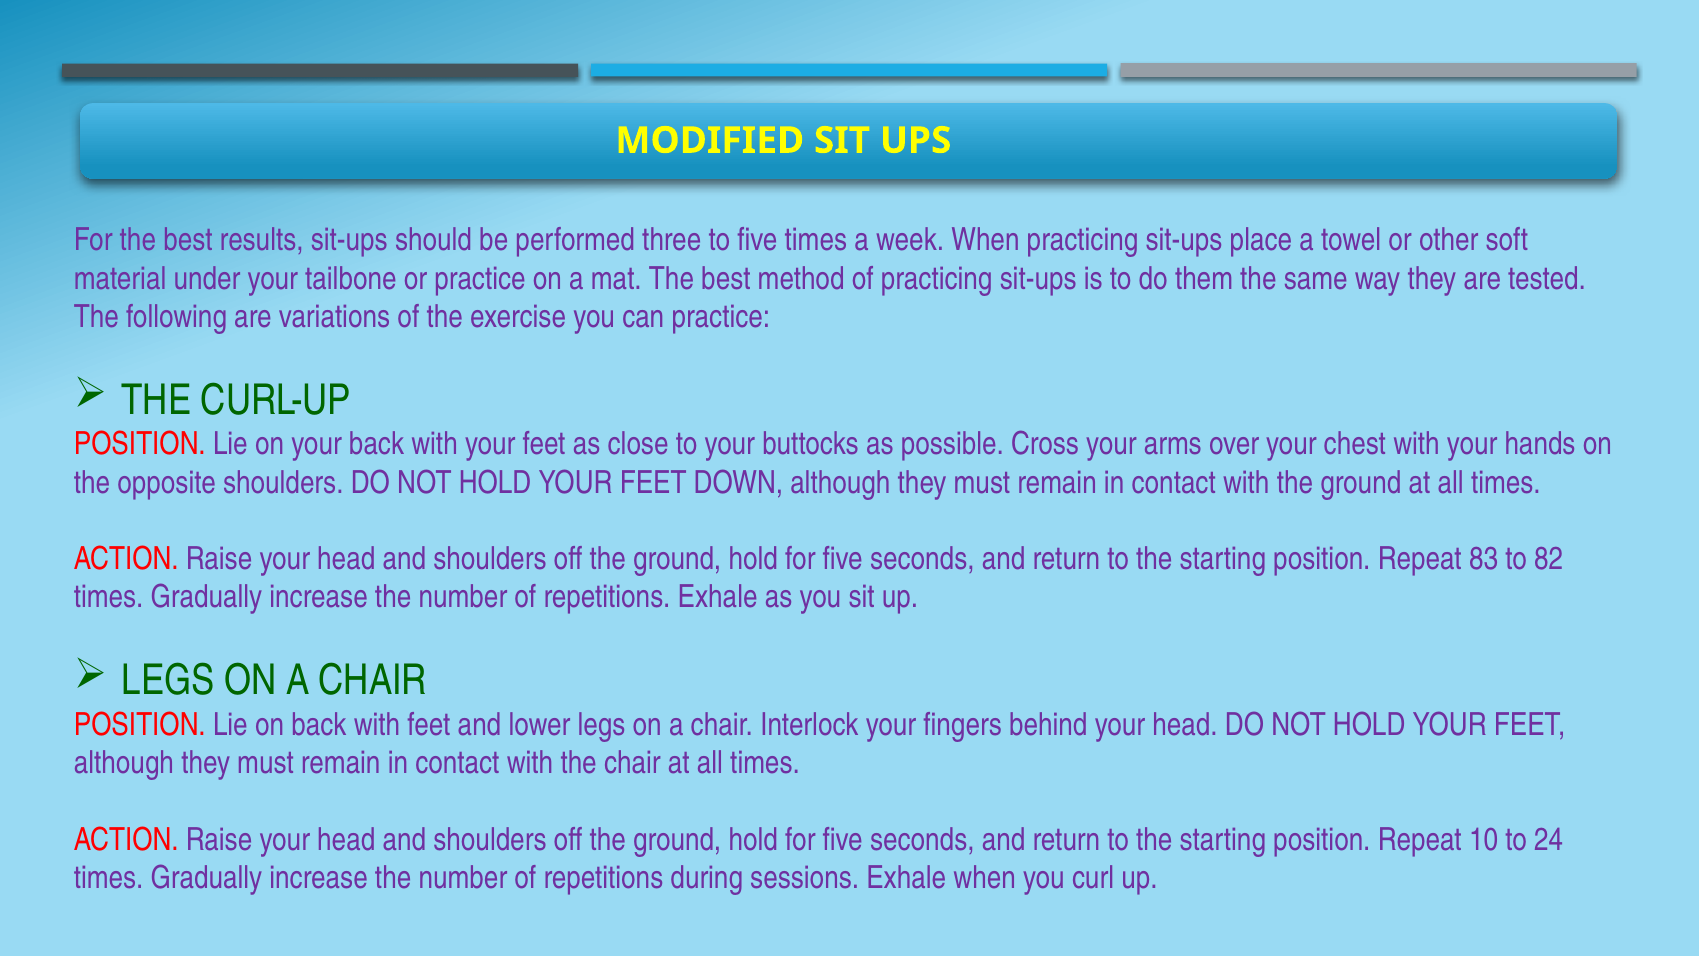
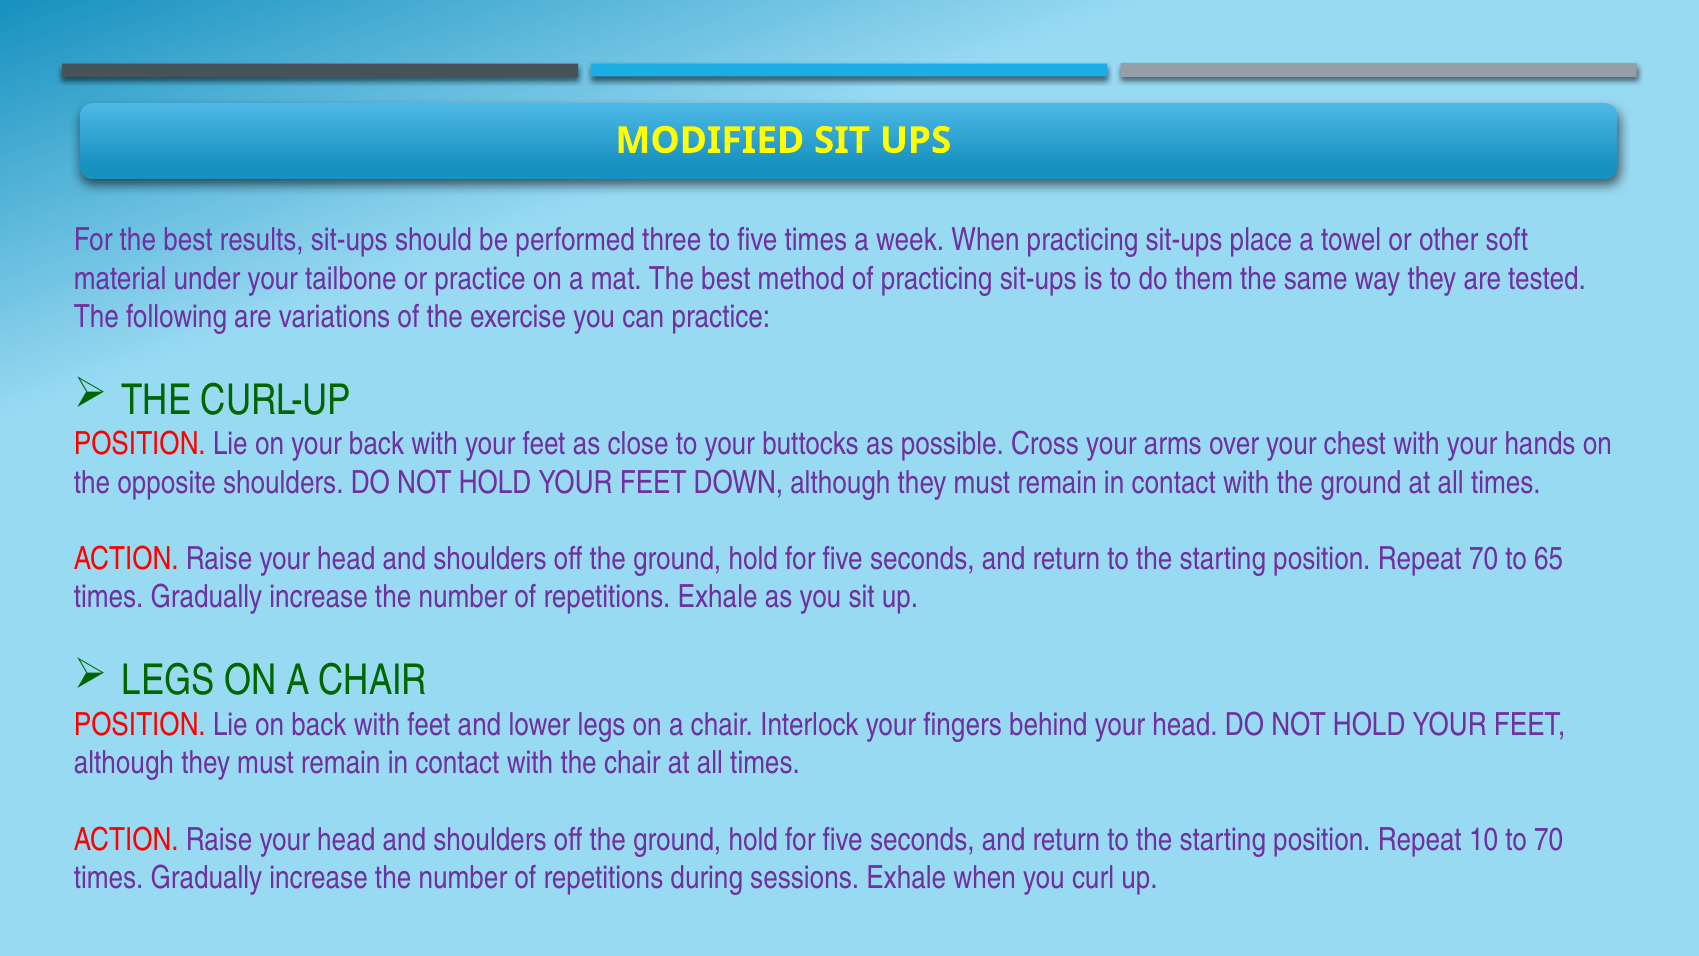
Repeat 83: 83 -> 70
82: 82 -> 65
to 24: 24 -> 70
